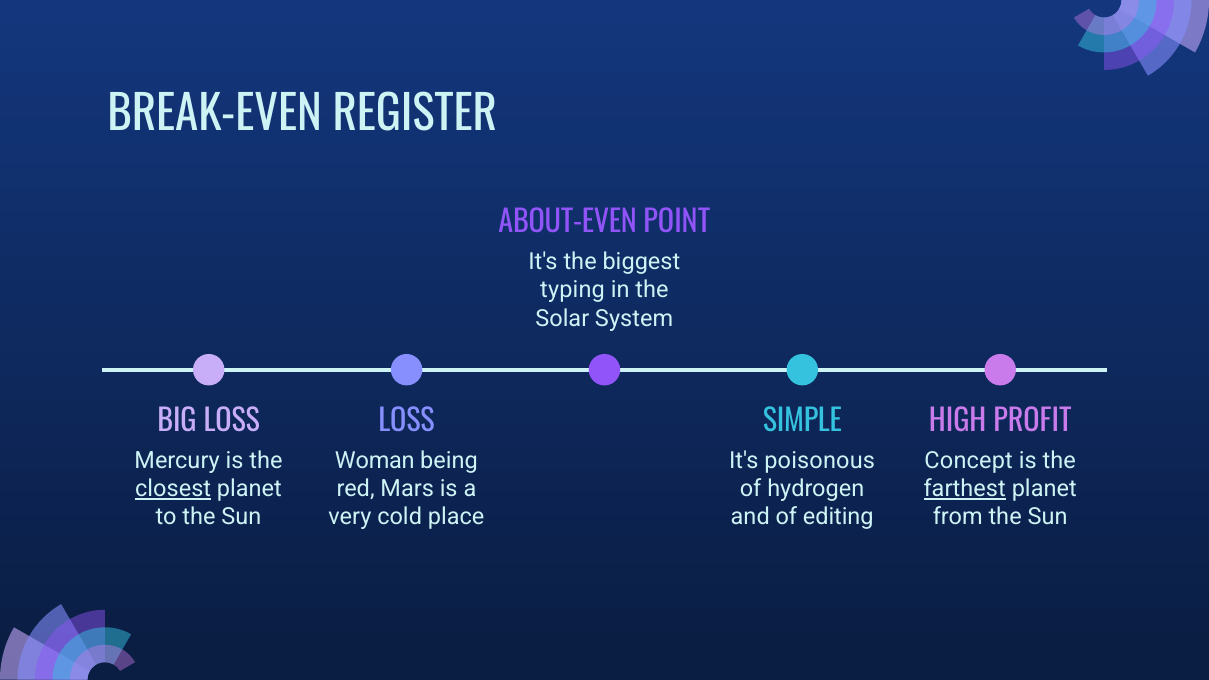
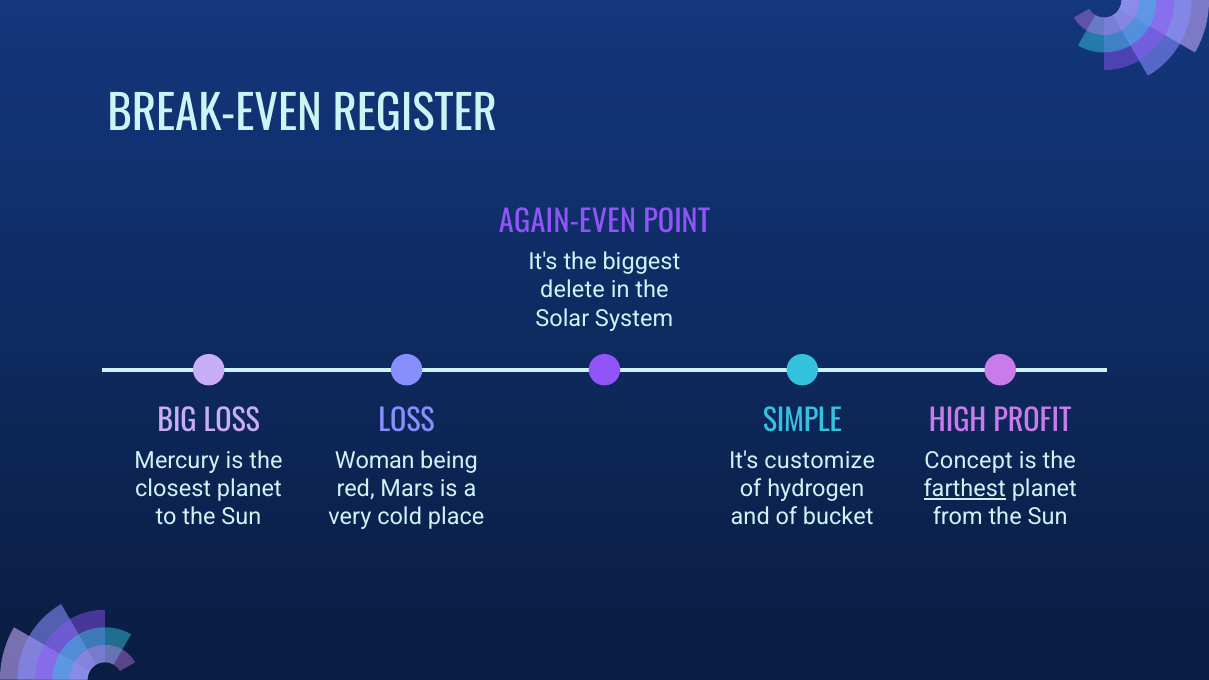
ABOUT-EVEN: ABOUT-EVEN -> AGAIN-EVEN
typing: typing -> delete
poisonous: poisonous -> customize
closest underline: present -> none
editing: editing -> bucket
